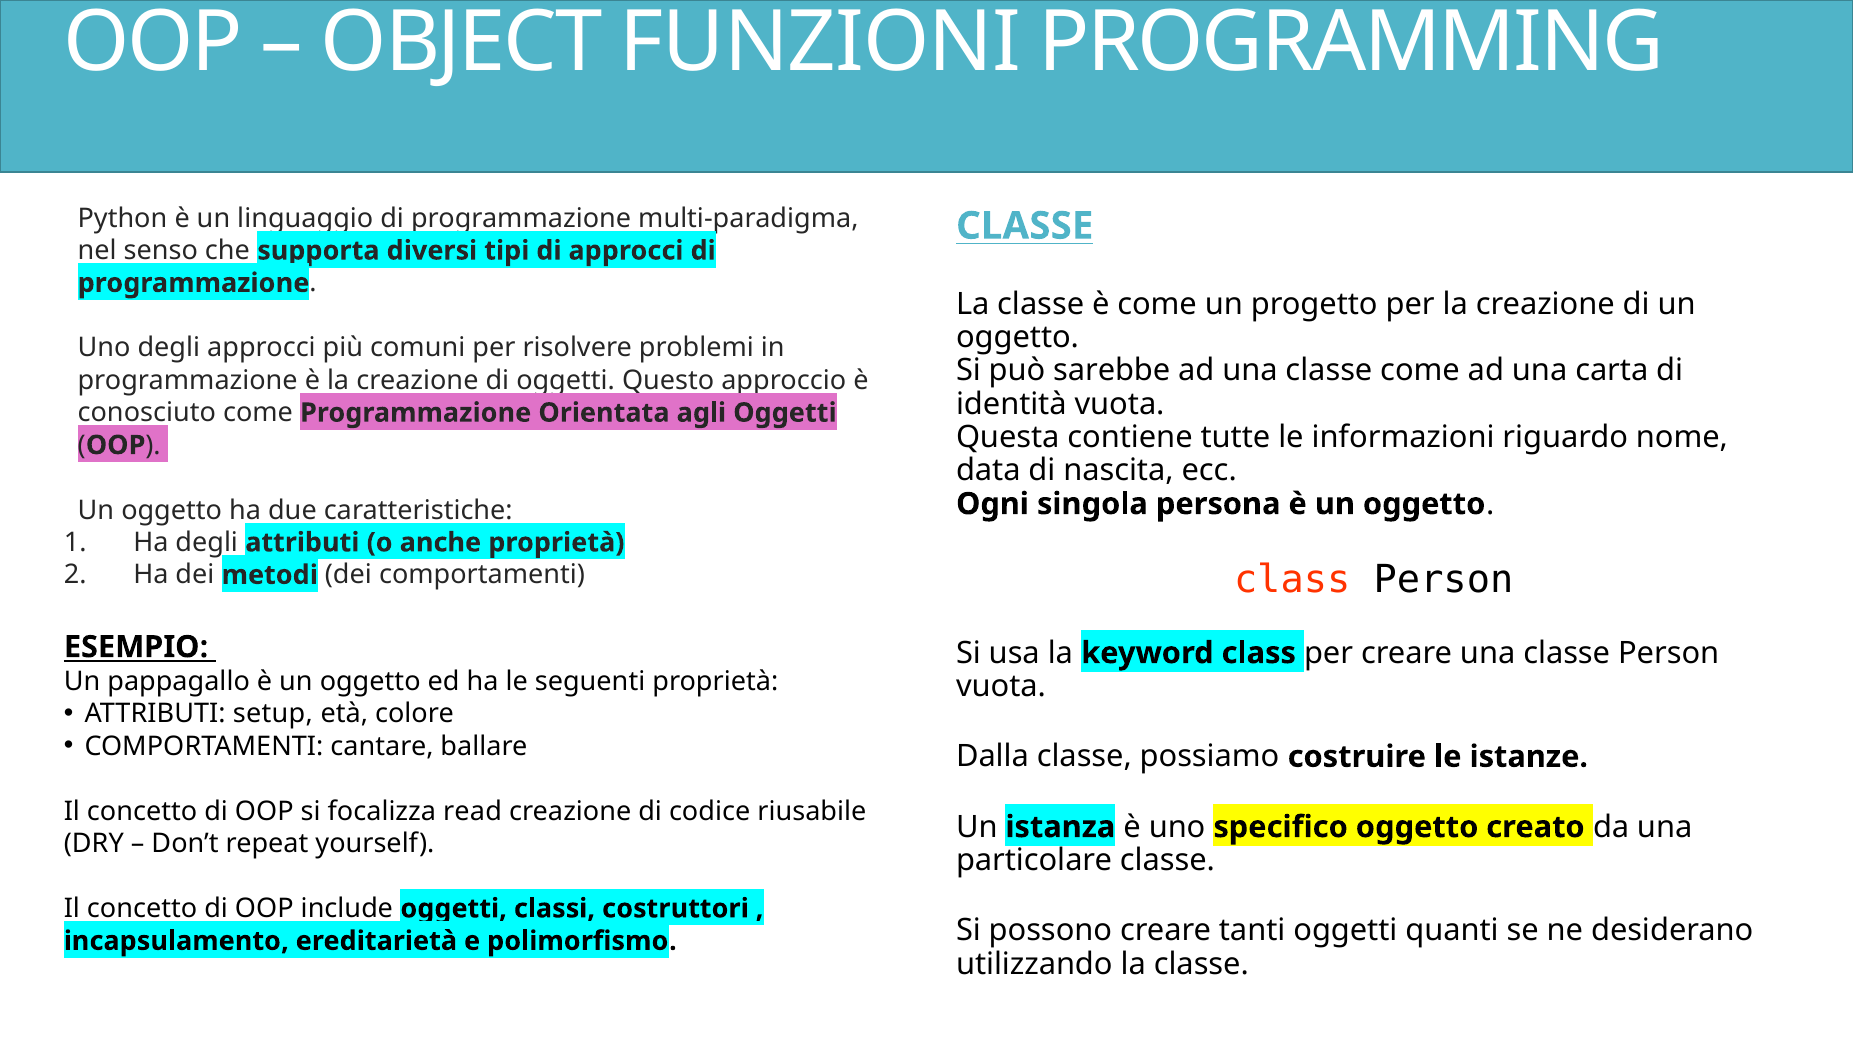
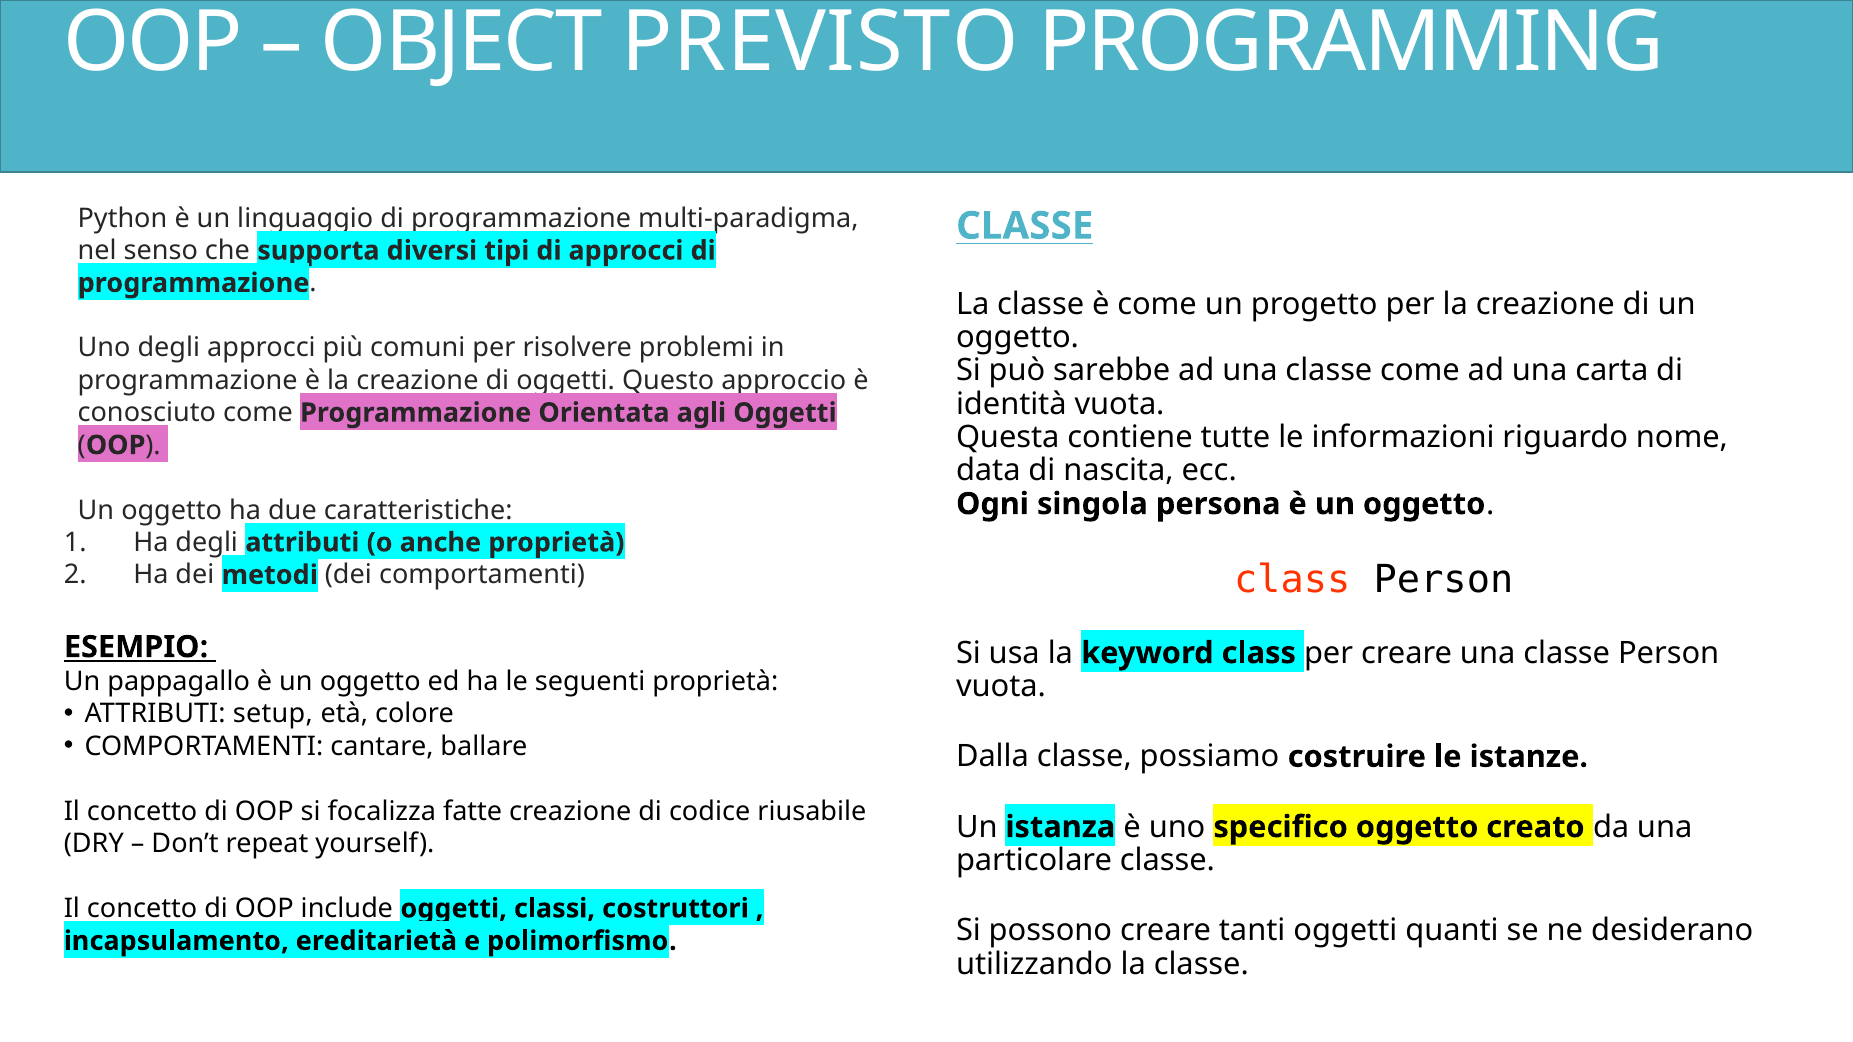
FUNZIONI: FUNZIONI -> PREVISTO
read: read -> fatte
